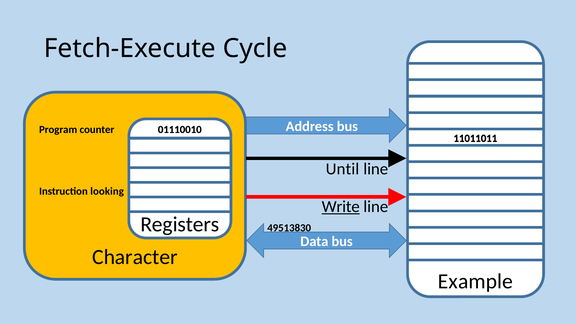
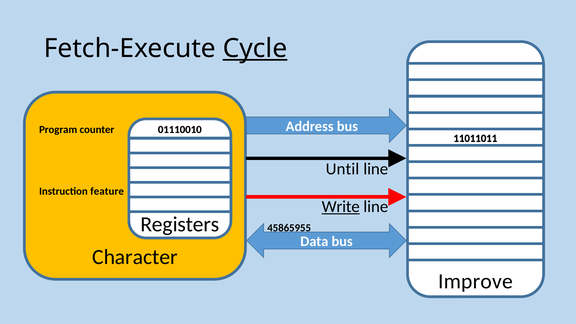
Cycle underline: none -> present
looking: looking -> feature
49513830: 49513830 -> 45865955
Example: Example -> Improve
